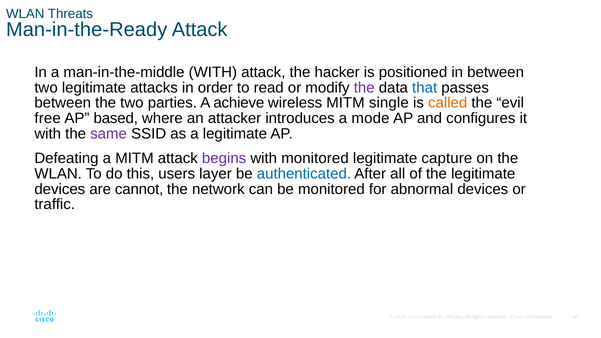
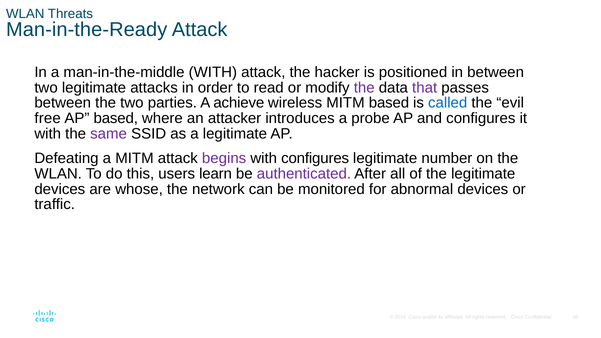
that colour: blue -> purple
MITM single: single -> based
called colour: orange -> blue
mode: mode -> probe
with monitored: monitored -> configures
capture: capture -> number
layer: layer -> learn
authenticated colour: blue -> purple
cannot: cannot -> whose
